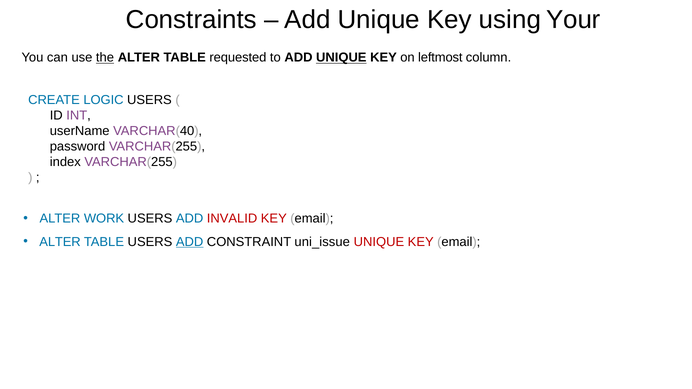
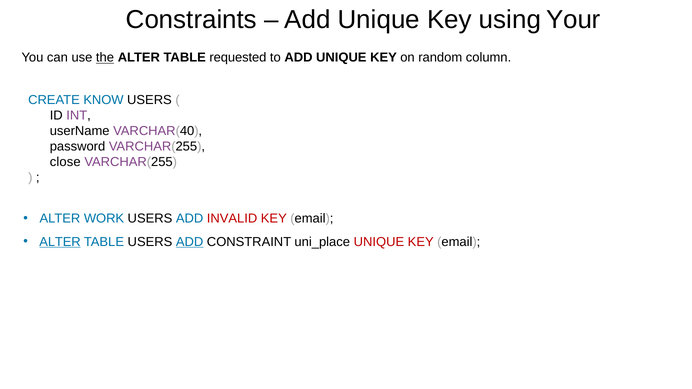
UNIQUE at (341, 58) underline: present -> none
leftmost: leftmost -> random
LOGIC: LOGIC -> KNOW
index: index -> close
ALTER at (60, 242) underline: none -> present
uni_issue: uni_issue -> uni_place
